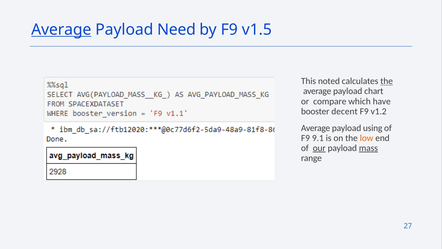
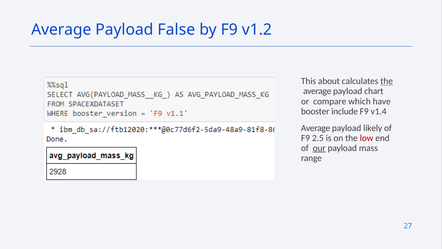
Average at (61, 30) underline: present -> none
Need: Need -> False
v1.5: v1.5 -> v1.2
noted: noted -> about
decent: decent -> include
v1.2: v1.2 -> v1.4
using: using -> likely
9.1: 9.1 -> 2.5
low colour: orange -> red
mass underline: present -> none
